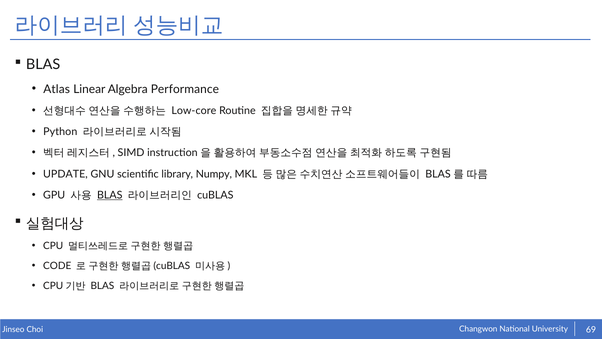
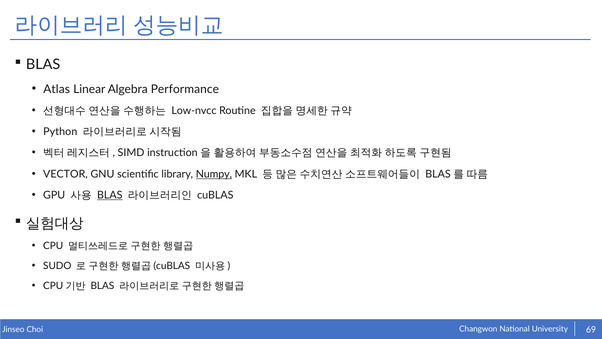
Low-core: Low-core -> Low-nvcc
UPDATE: UPDATE -> VECTOR
Numpy underline: none -> present
CODE: CODE -> SUDO
